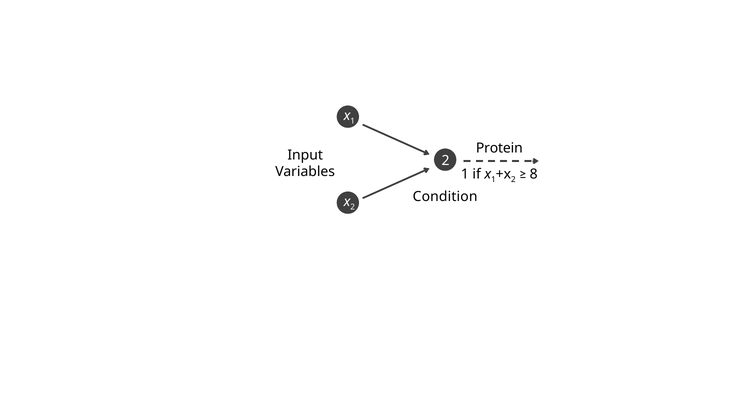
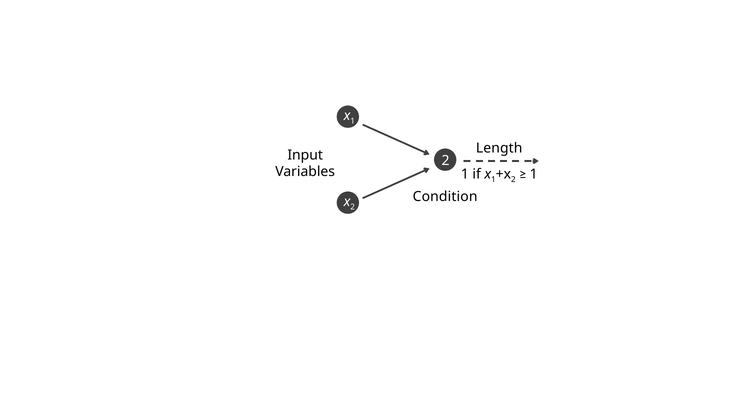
Protein: Protein -> Length
8 at (534, 174): 8 -> 1
